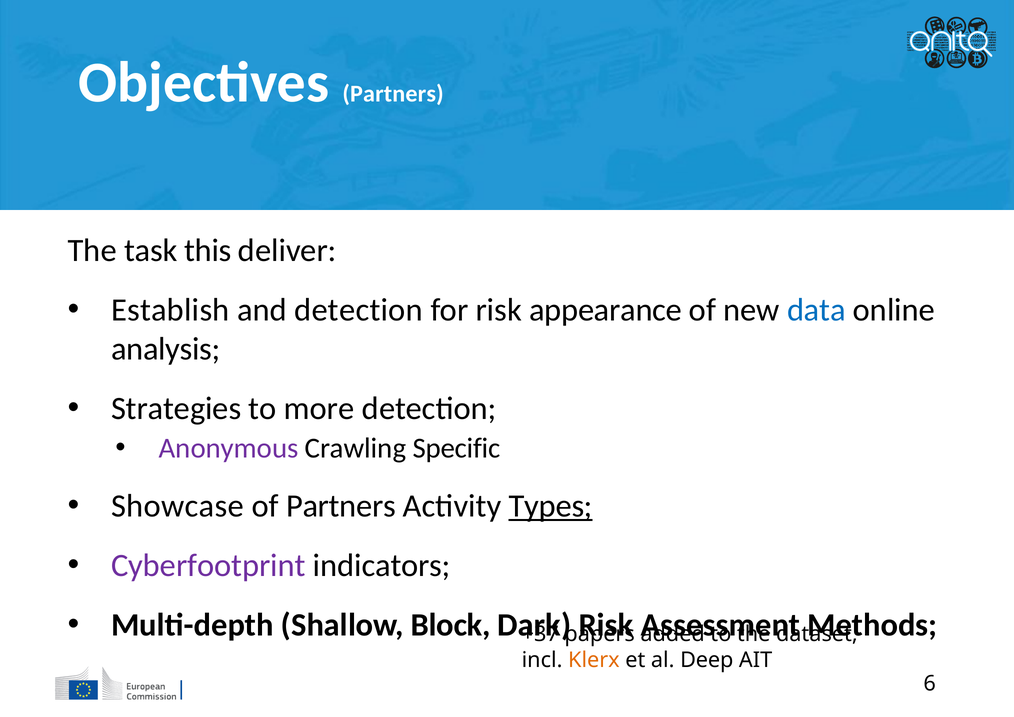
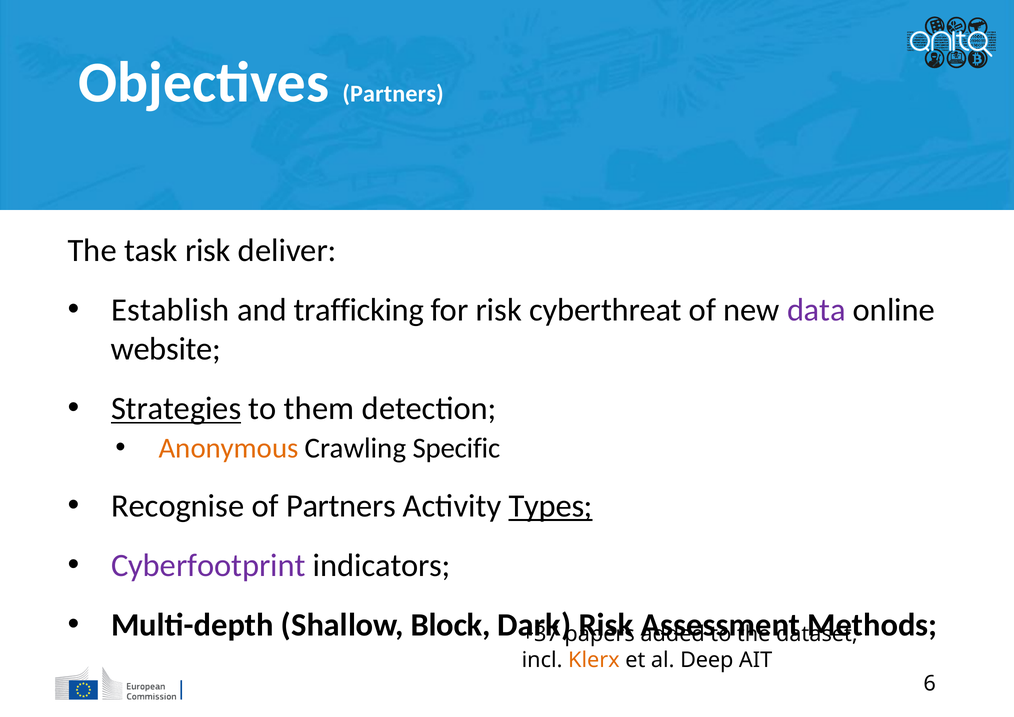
task this: this -> risk
and detection: detection -> trafficking
appearance: appearance -> cyberthreat
data colour: blue -> purple
analysis: analysis -> website
Strategies underline: none -> present
more: more -> them
Anonymous colour: purple -> orange
Showcase: Showcase -> Recognise
